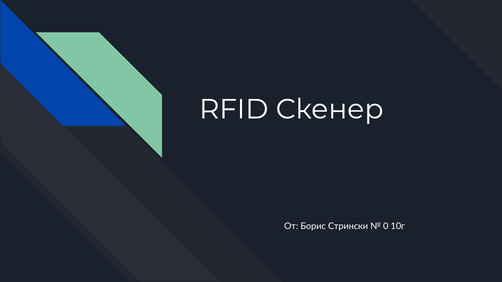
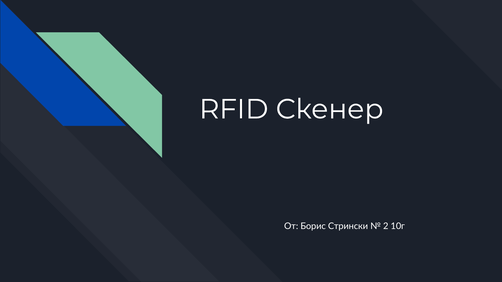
0: 0 -> 2
